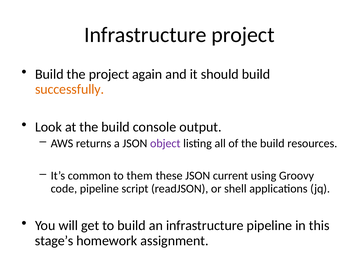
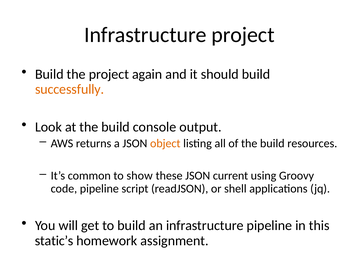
object colour: purple -> orange
them: them -> show
stage’s: stage’s -> static’s
